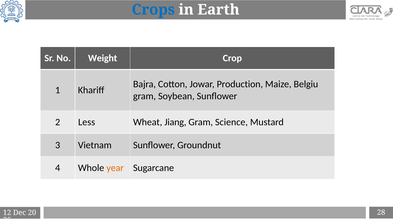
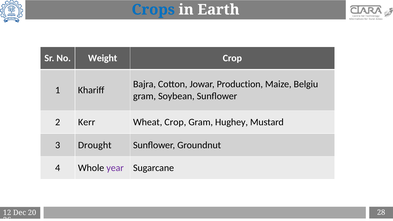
Less: Less -> Kerr
Wheat Jiang: Jiang -> Crop
Science: Science -> Hughey
Vietnam: Vietnam -> Drought
year colour: orange -> purple
